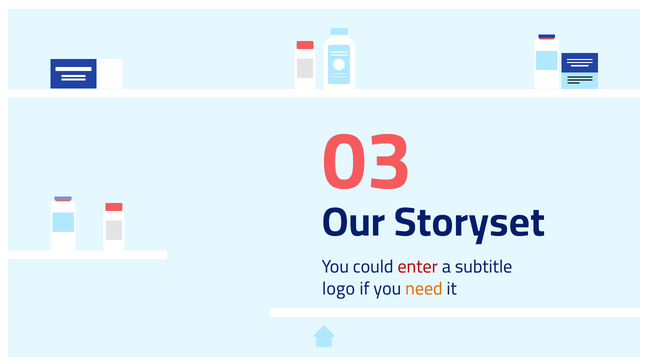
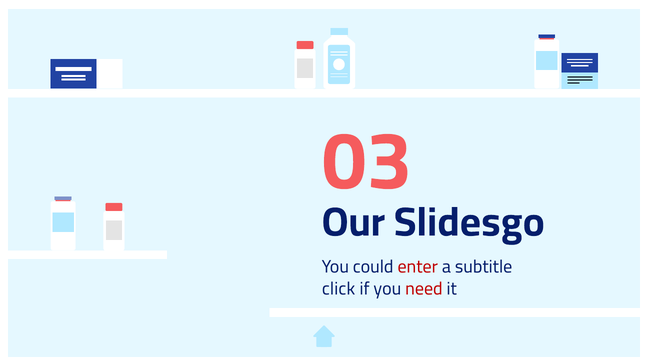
Storyset: Storyset -> Slidesgo
logo: logo -> click
need colour: orange -> red
